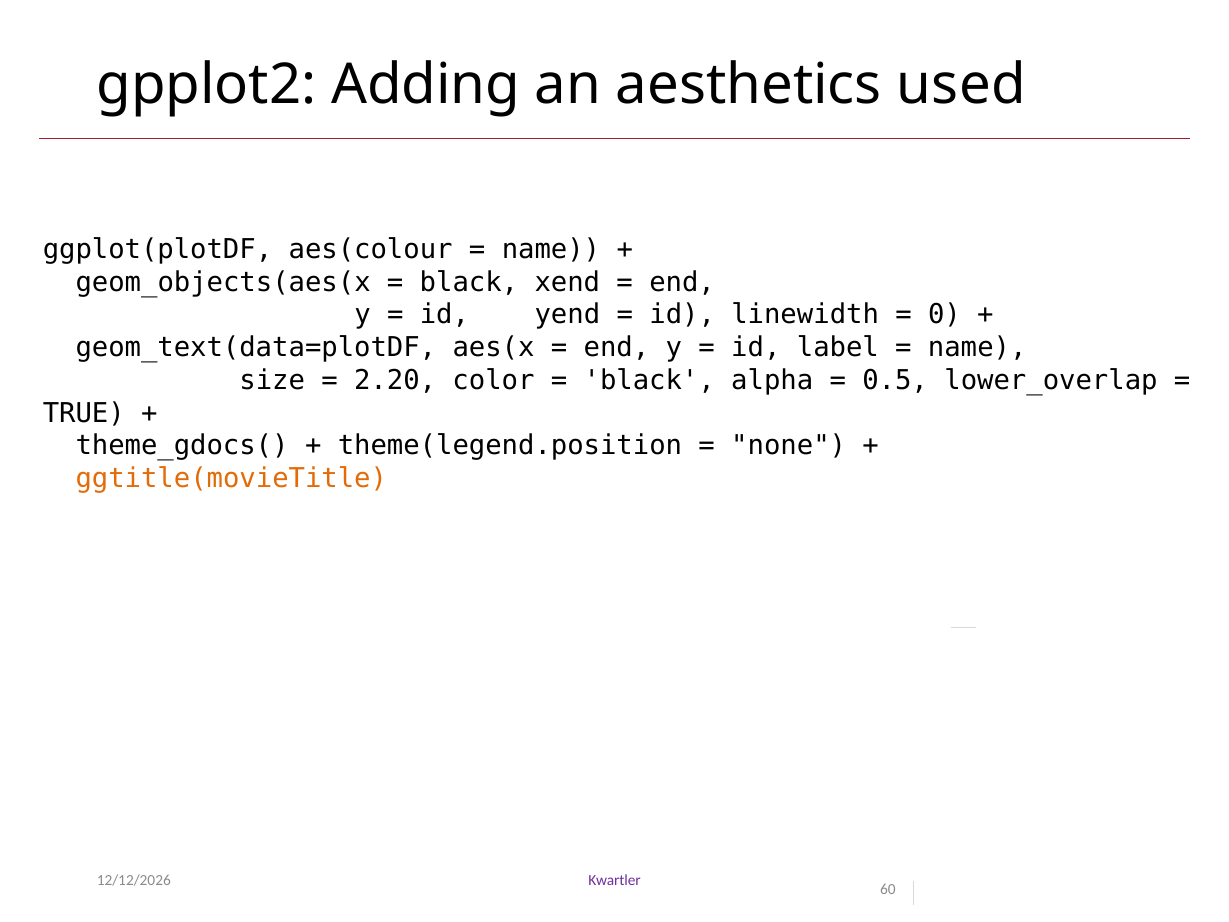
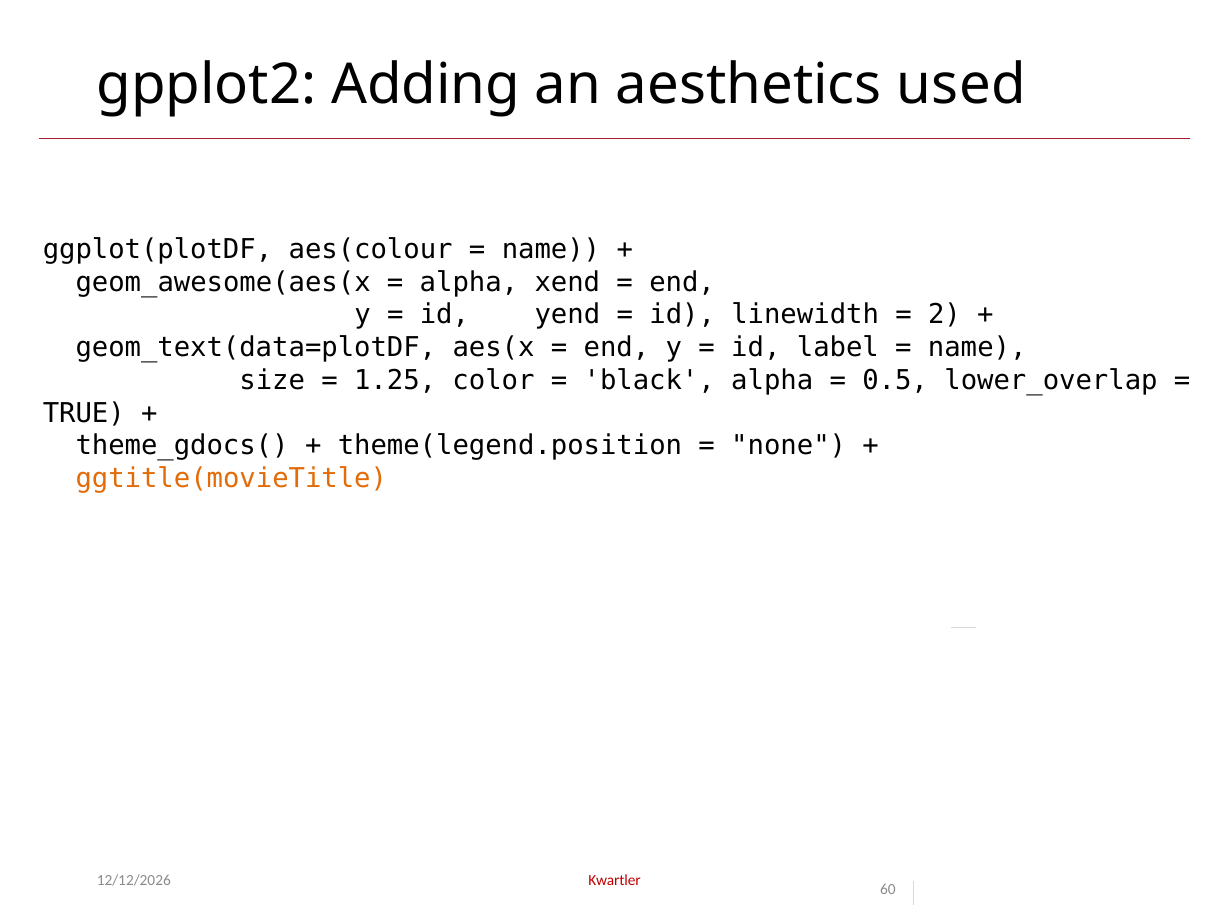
geom_objects(aes(x: geom_objects(aes(x -> geom_awesome(aes(x
black at (469, 282): black -> alpha
0: 0 -> 2
2.20: 2.20 -> 1.25
Kwartler colour: purple -> red
